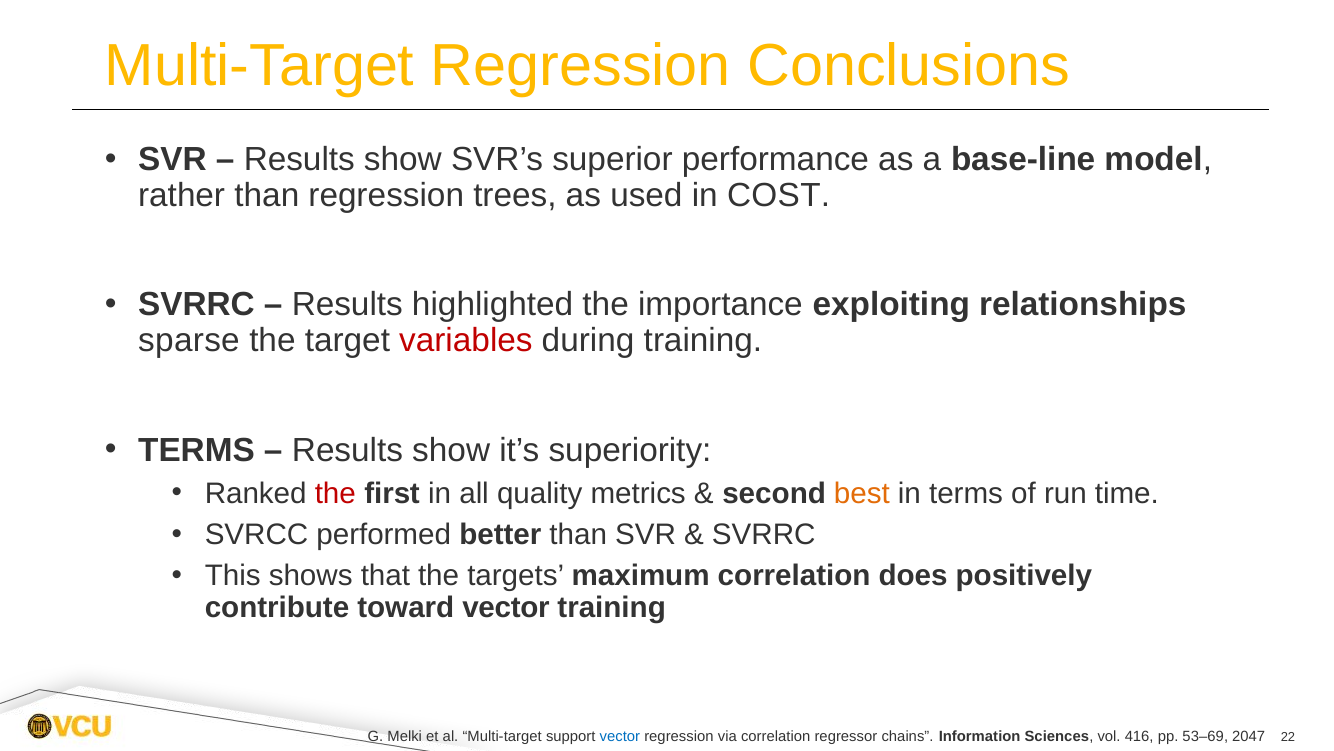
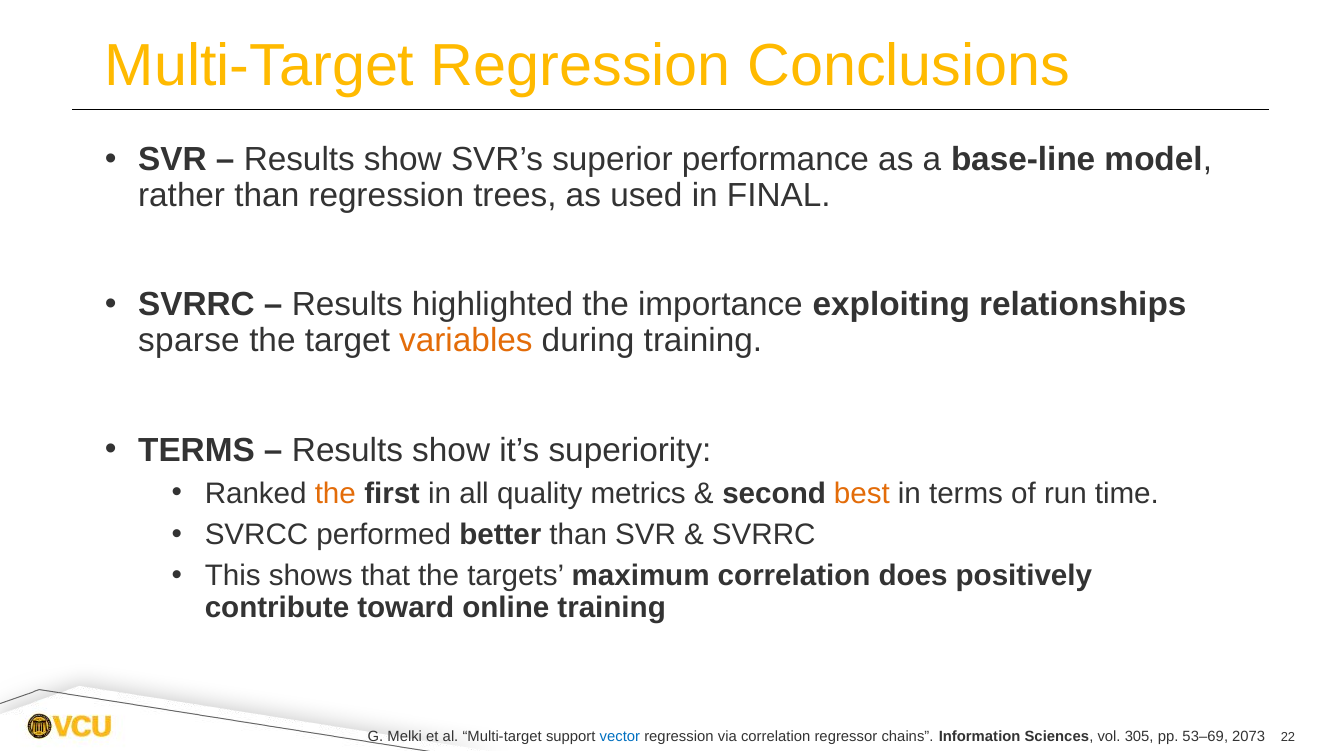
COST: COST -> FINAL
variables colour: red -> orange
the at (335, 493) colour: red -> orange
toward vector: vector -> online
416: 416 -> 305
2047: 2047 -> 2073
